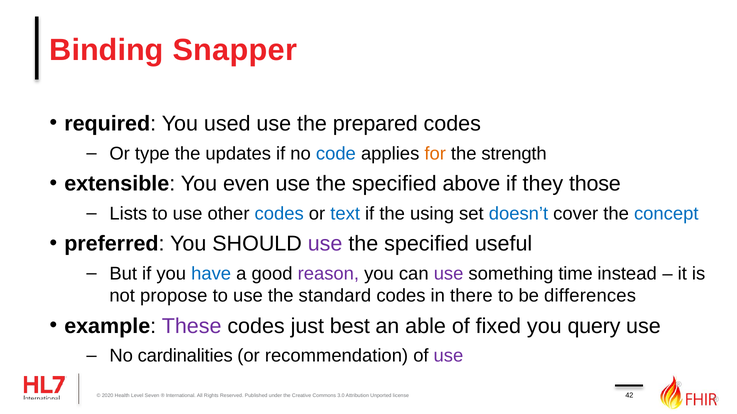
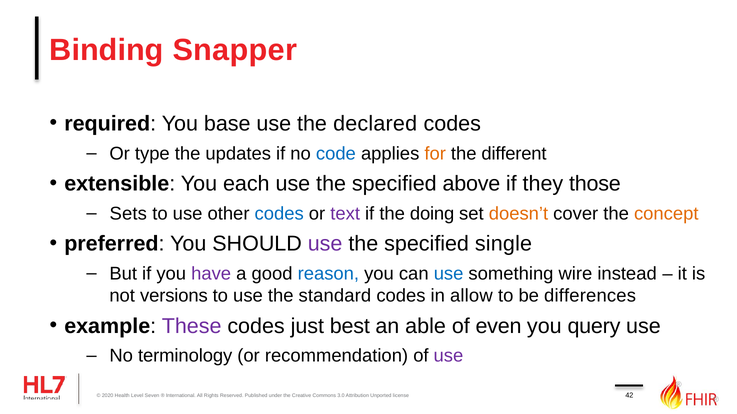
used: used -> base
prepared: prepared -> declared
strength: strength -> different
even: even -> each
Lists: Lists -> Sets
text colour: blue -> purple
using: using -> doing
doesn’t colour: blue -> orange
concept colour: blue -> orange
useful: useful -> single
have colour: blue -> purple
reason colour: purple -> blue
use at (449, 274) colour: purple -> blue
time: time -> wire
propose: propose -> versions
there: there -> allow
fixed: fixed -> even
cardinalities: cardinalities -> terminology
